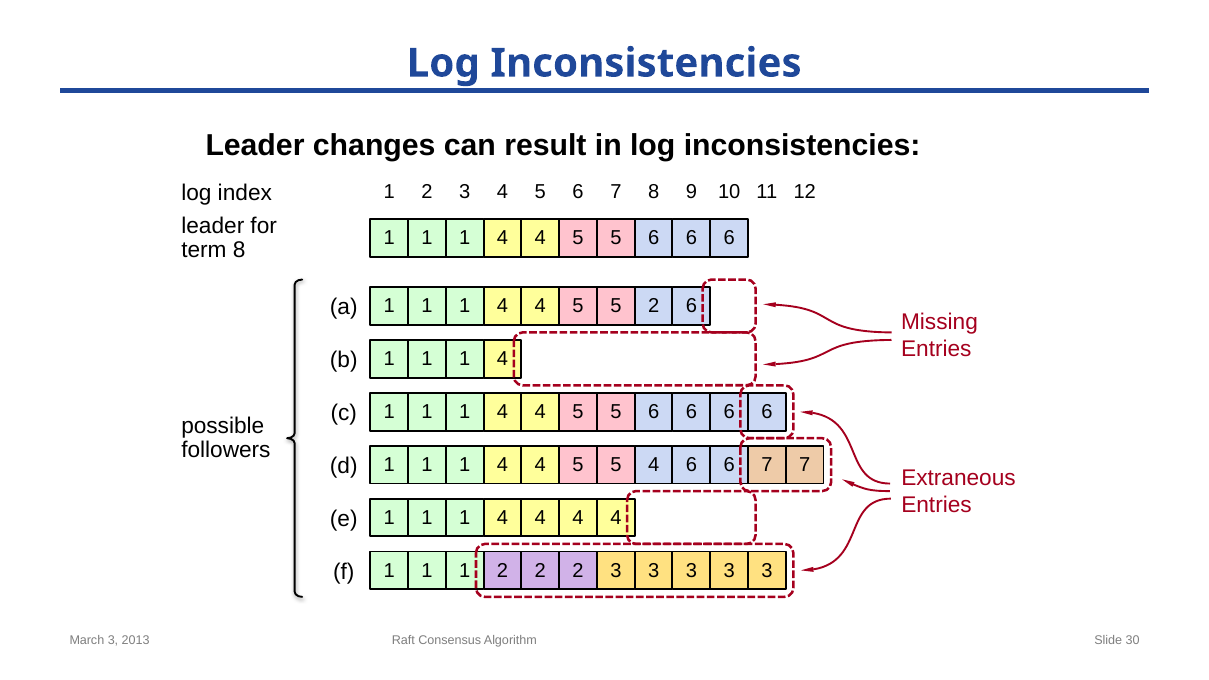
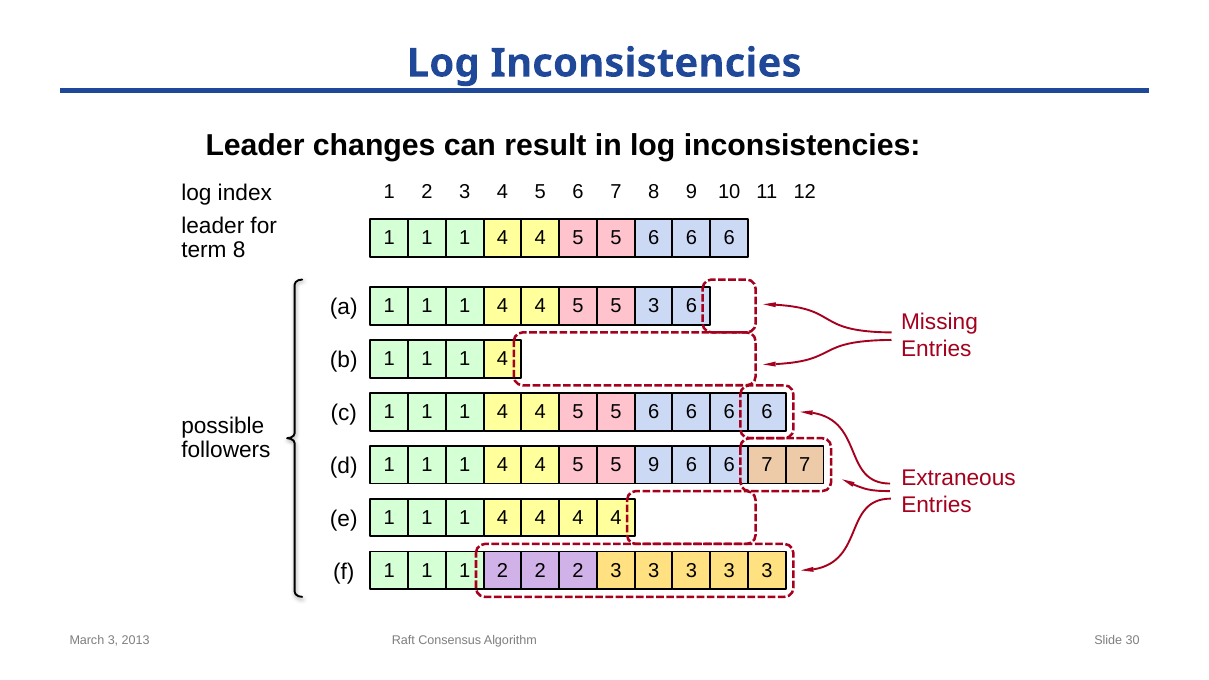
5 2: 2 -> 3
5 4: 4 -> 9
